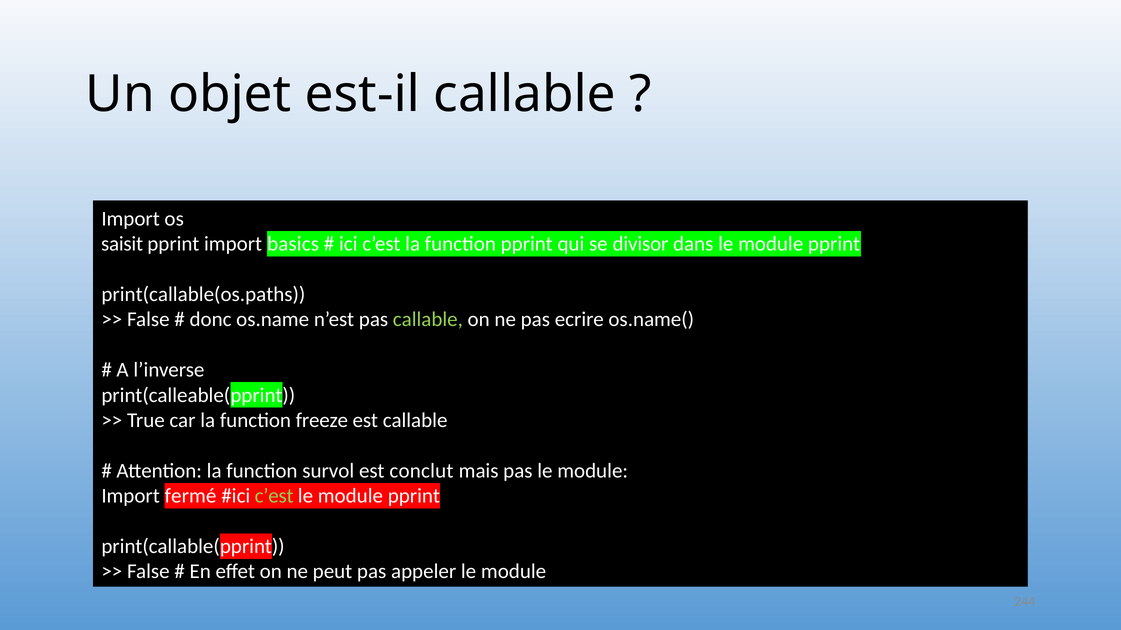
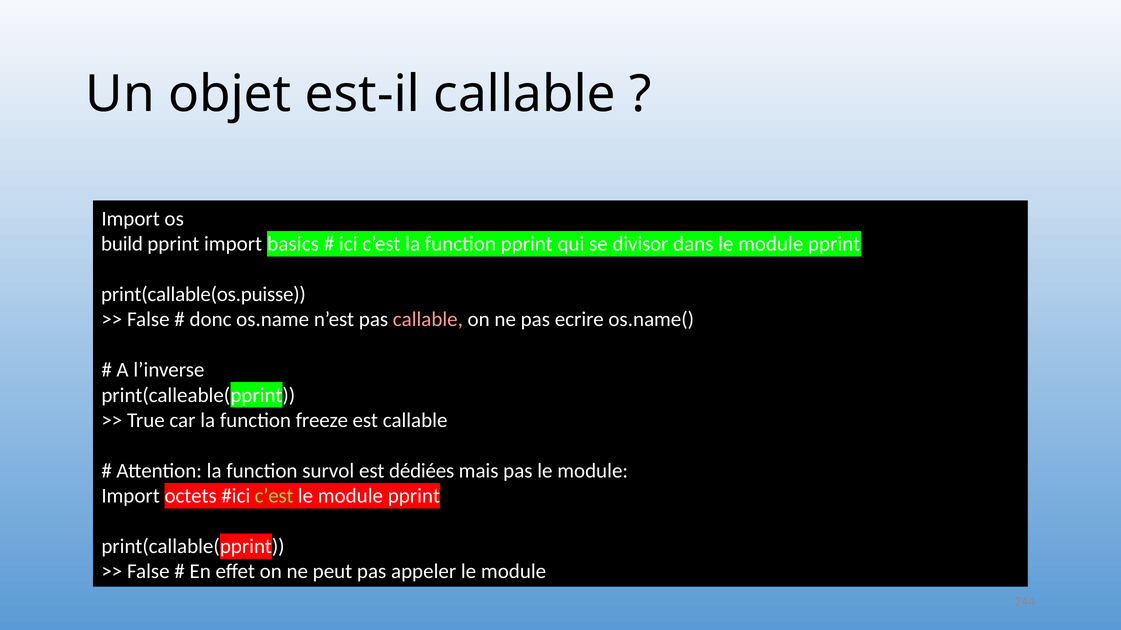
saisit: saisit -> build
print(callable(os.paths: print(callable(os.paths -> print(callable(os.puisse
callable at (428, 320) colour: light green -> pink
conclut: conclut -> dédiées
fermé: fermé -> octets
